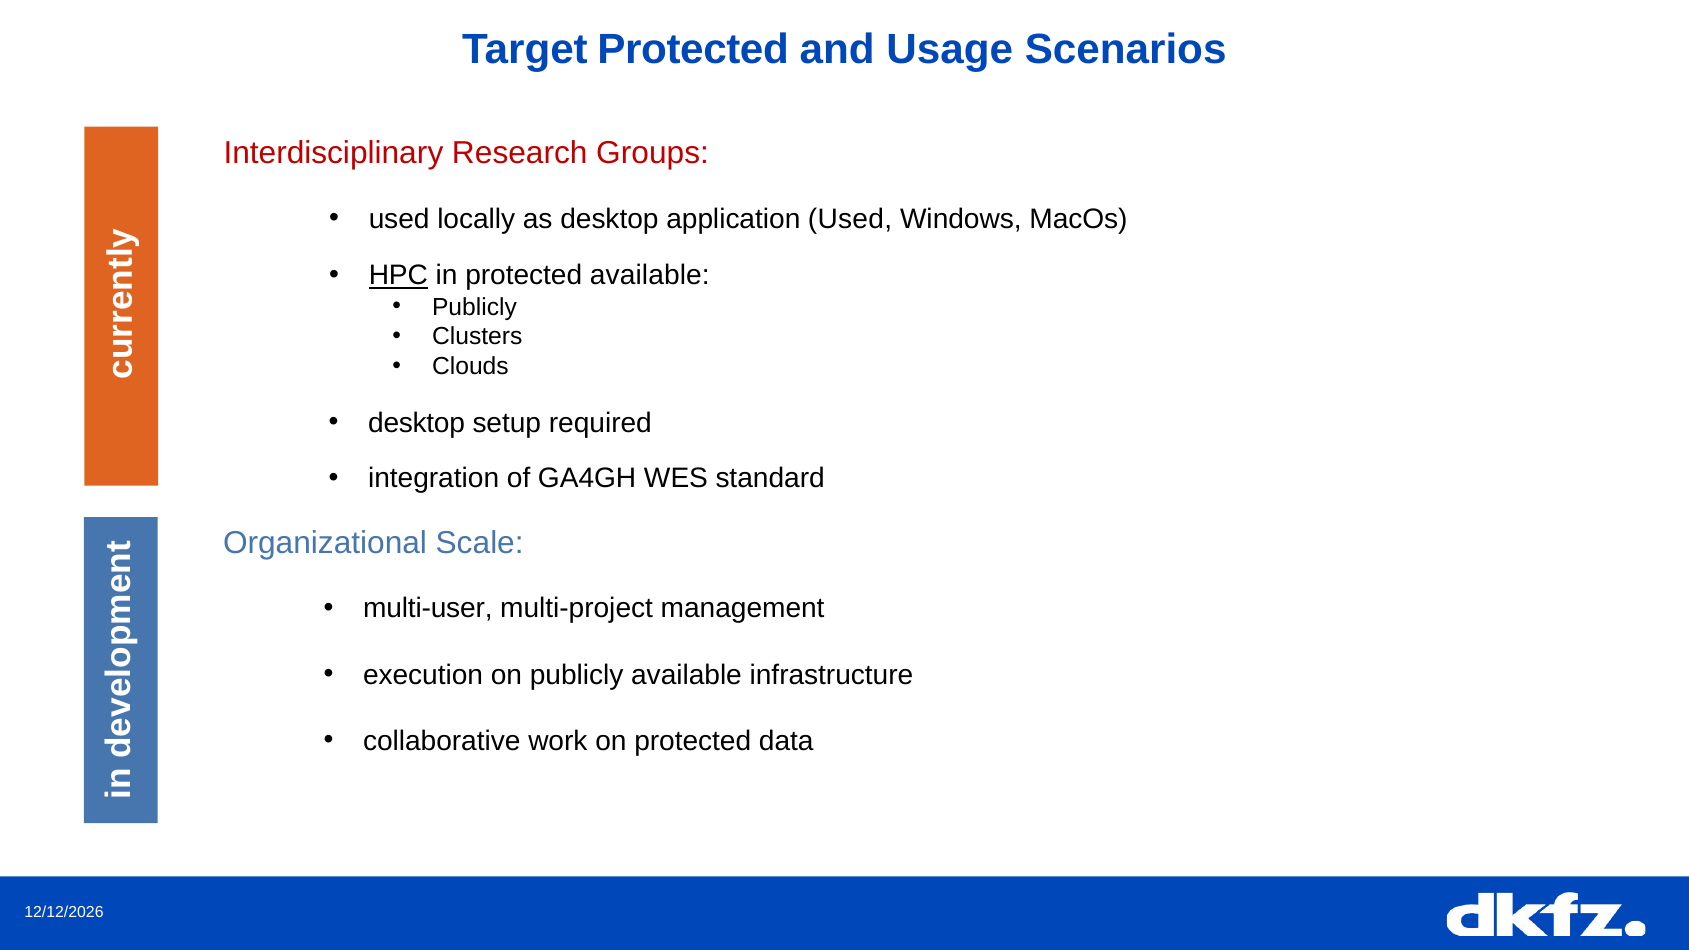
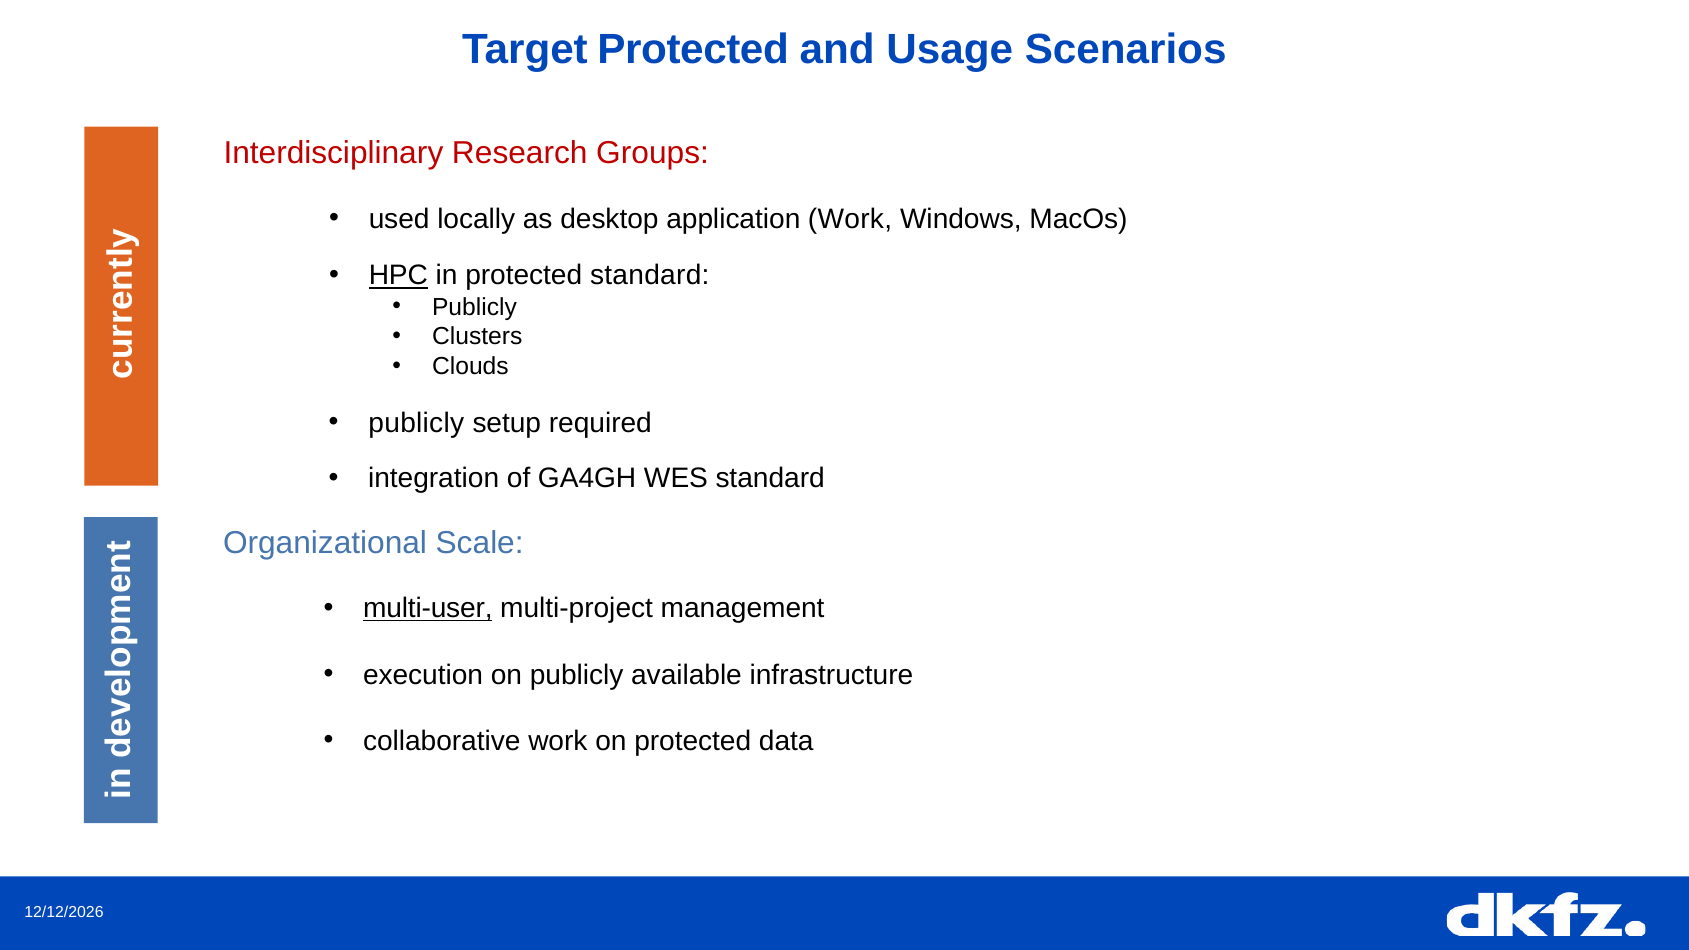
application Used: Used -> Work
protected available: available -> standard
desktop at (417, 423): desktop -> publicly
multi-user underline: none -> present
